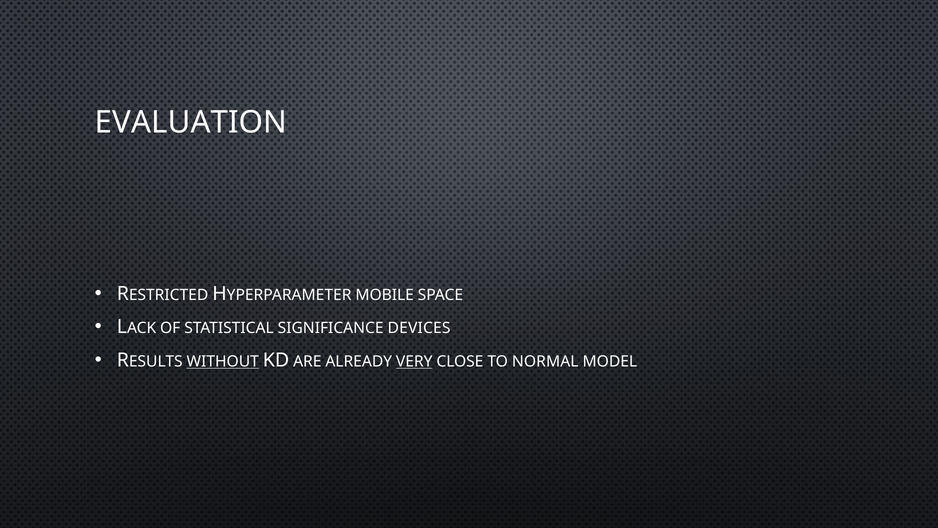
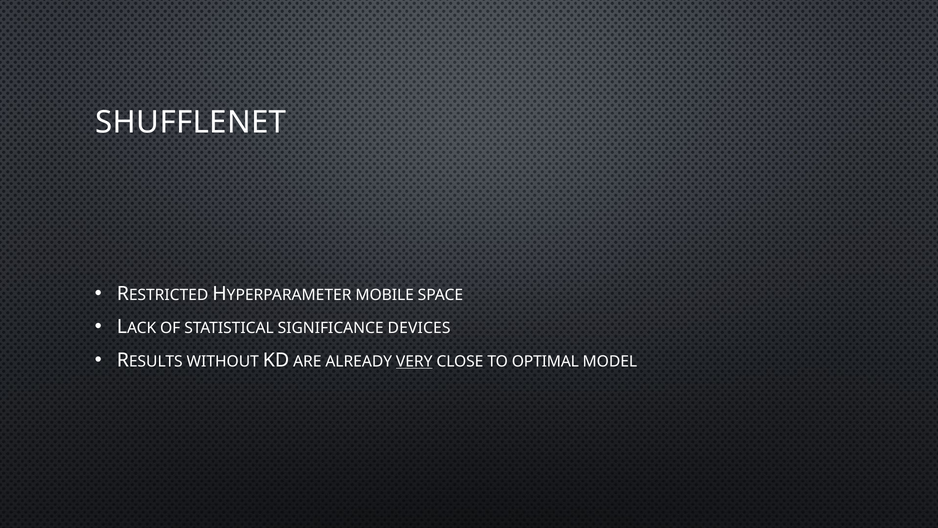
EVALUATION: EVALUATION -> SHUFFLENET
WITHOUT underline: present -> none
NORMAL: NORMAL -> OPTIMAL
